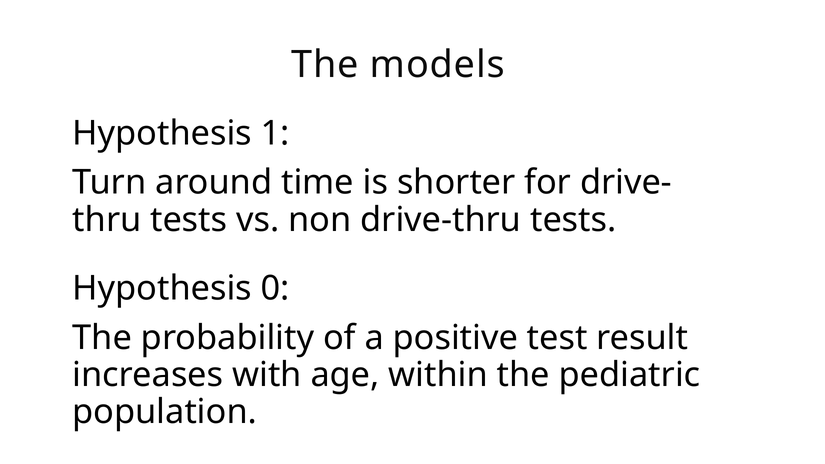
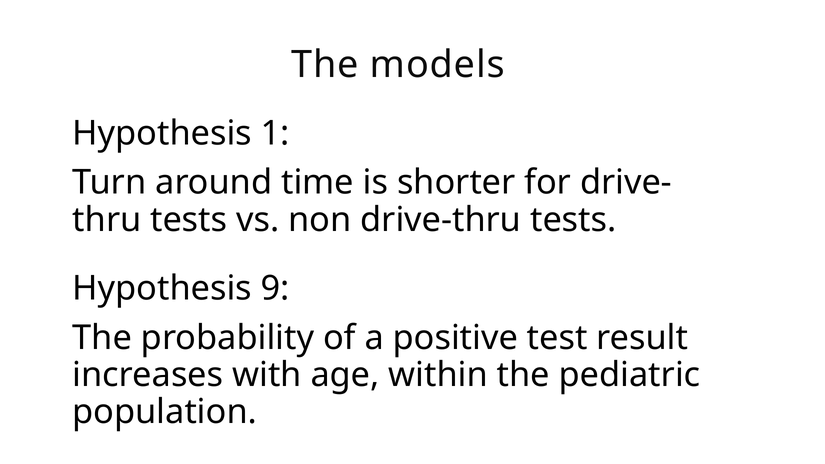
0: 0 -> 9
